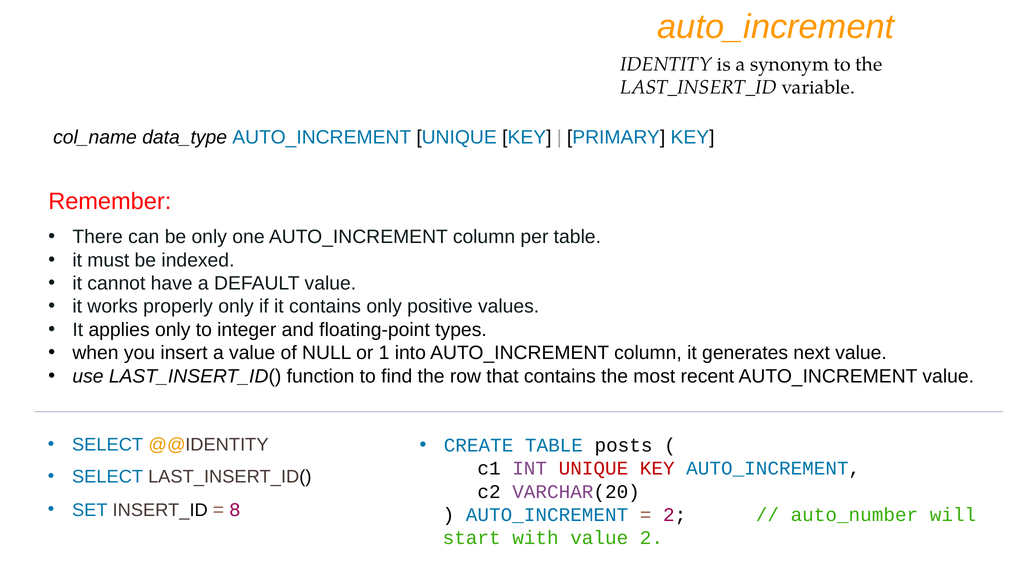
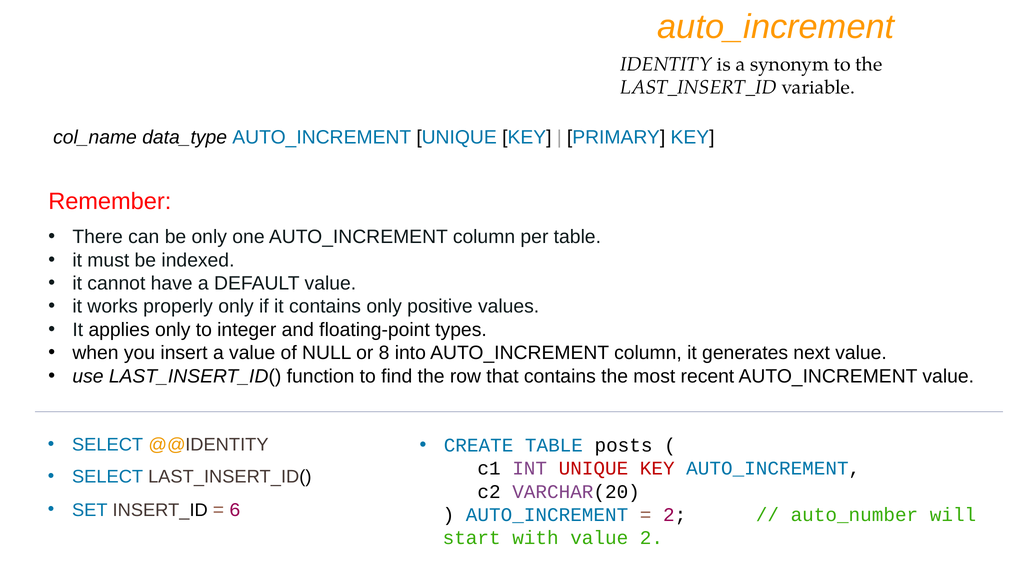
1: 1 -> 8
8: 8 -> 6
